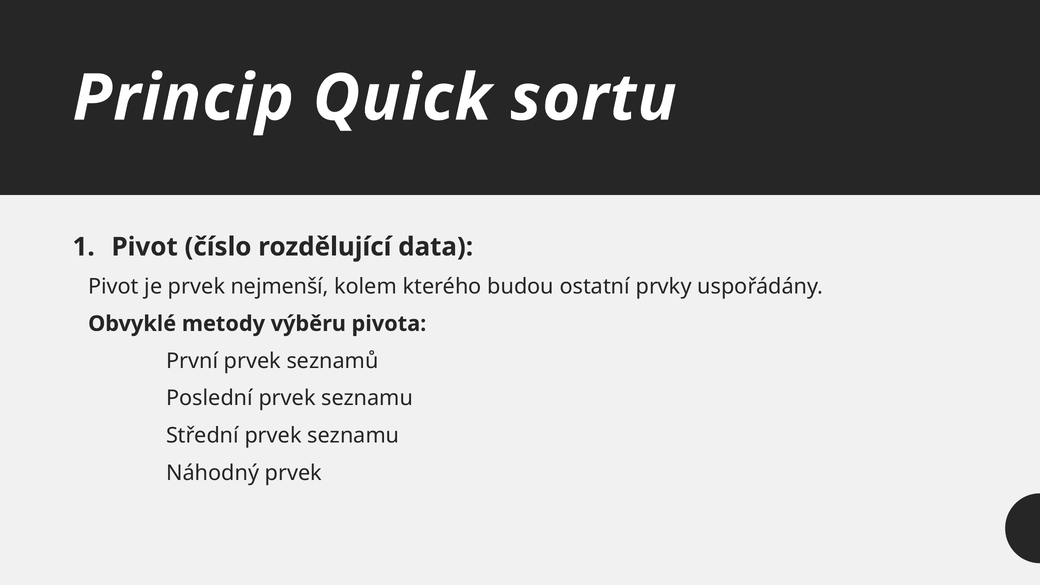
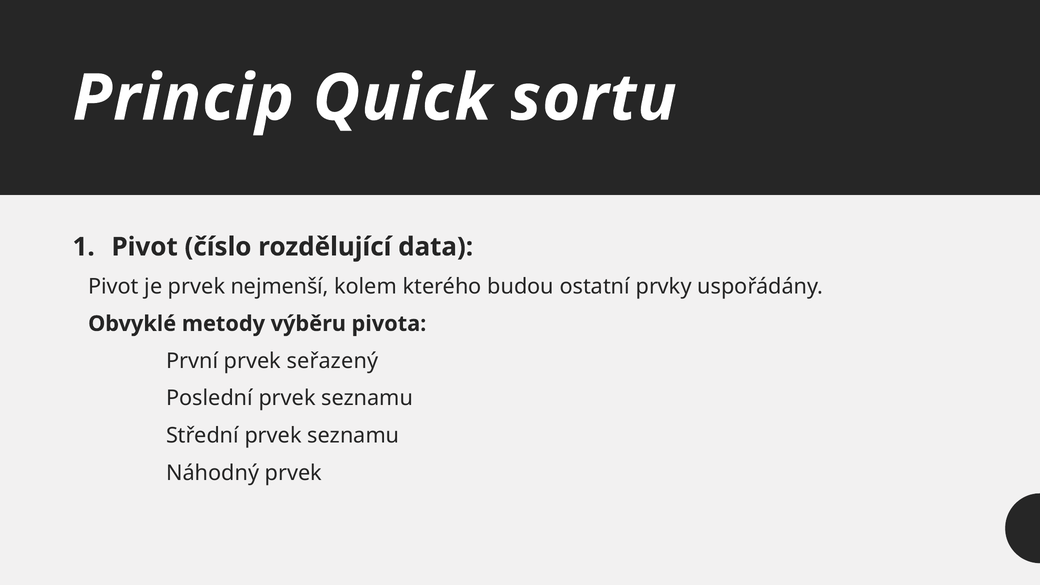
seznamů: seznamů -> seřazený
